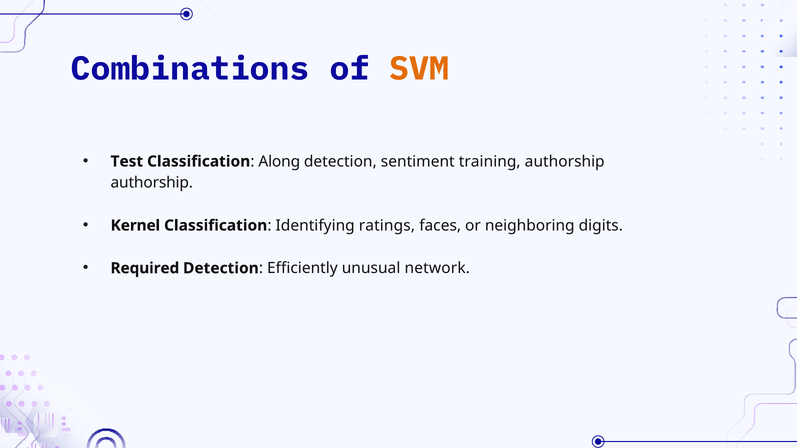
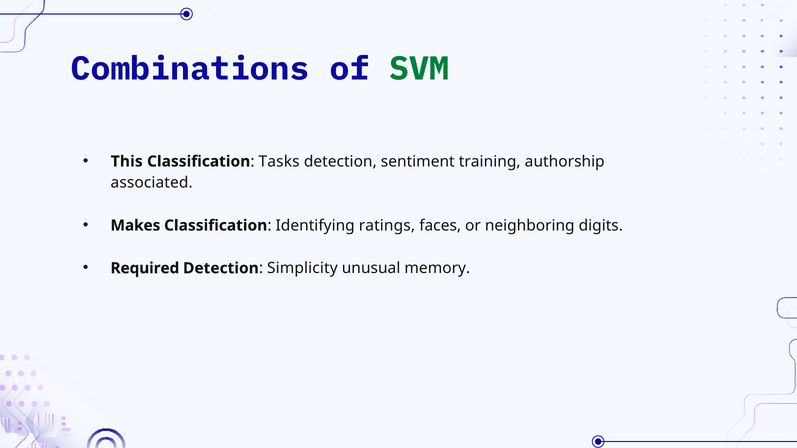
SVM colour: orange -> green
Test: Test -> This
Along: Along -> Tasks
authorship at (152, 183): authorship -> associated
Kernel: Kernel -> Makes
Efficiently: Efficiently -> Simplicity
network: network -> memory
